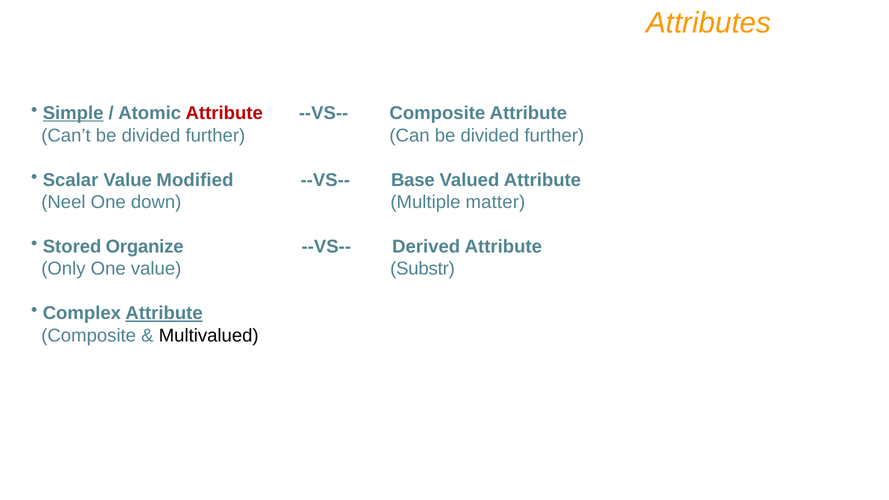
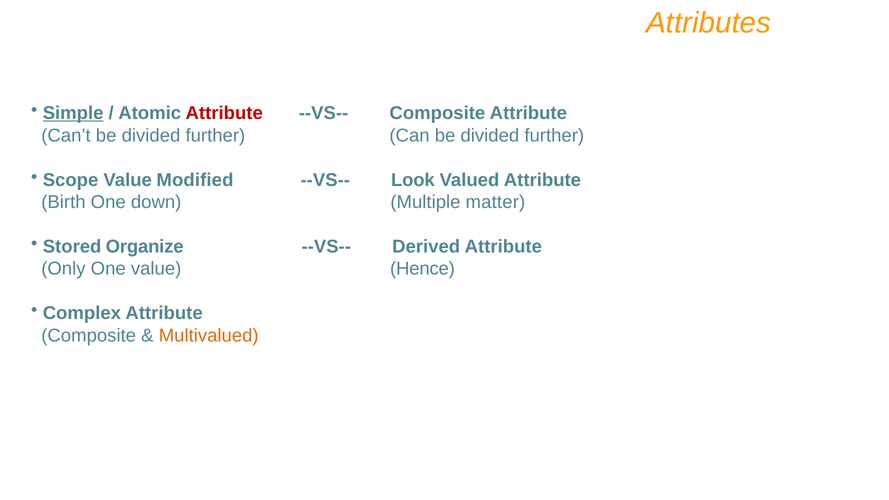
Scalar: Scalar -> Scope
Base: Base -> Look
Neel: Neel -> Birth
Substr: Substr -> Hence
Attribute at (164, 313) underline: present -> none
Multivalued colour: black -> orange
